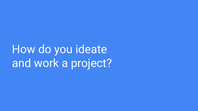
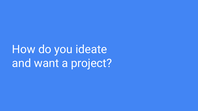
work: work -> want
